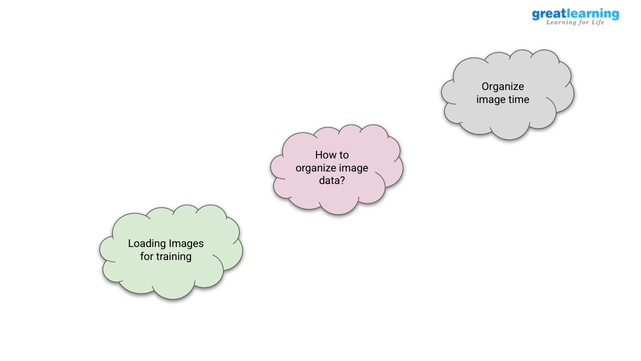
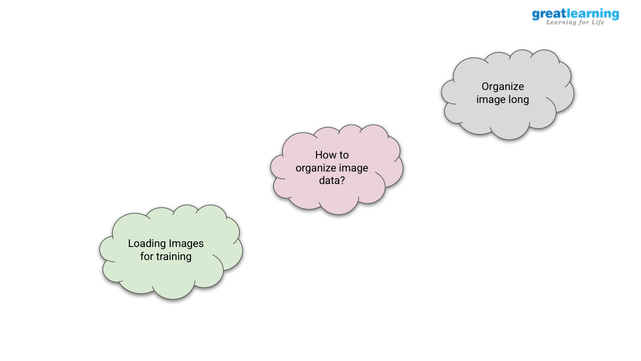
time: time -> long
